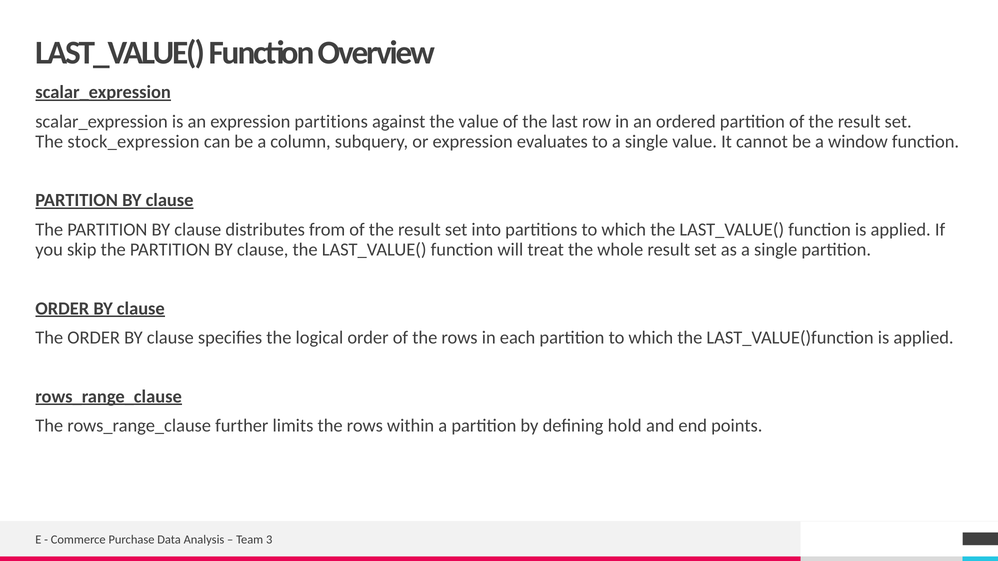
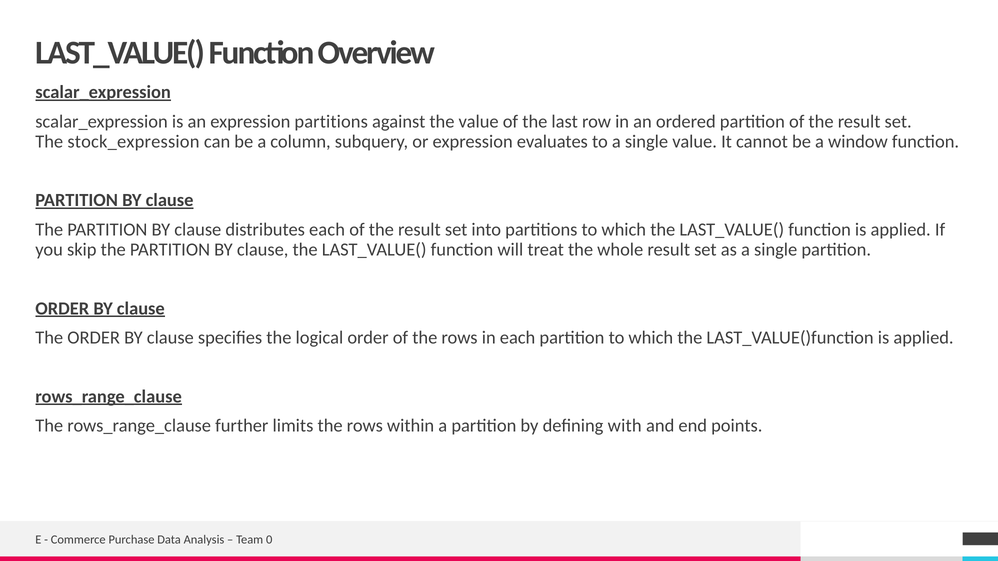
distributes from: from -> each
hold: hold -> with
3: 3 -> 0
